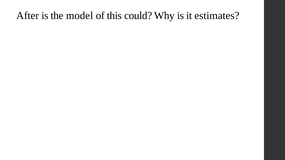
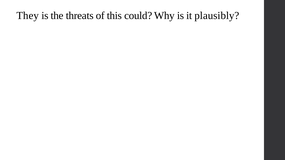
After: After -> They
model: model -> threats
estimates: estimates -> plausibly
